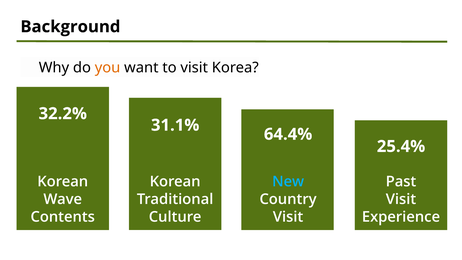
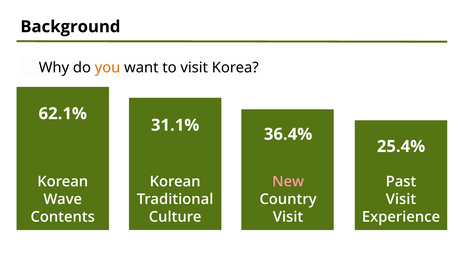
32.2%: 32.2% -> 62.1%
64.4%: 64.4% -> 36.4%
New colour: light blue -> pink
